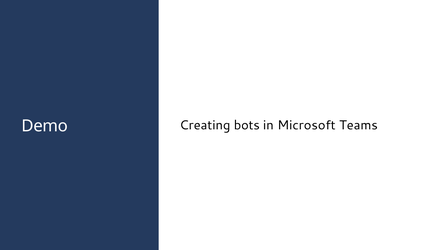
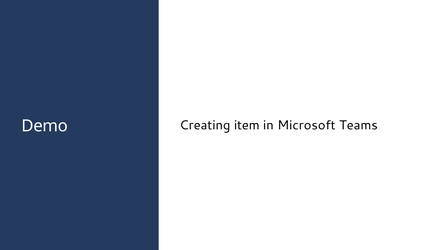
bots: bots -> item
